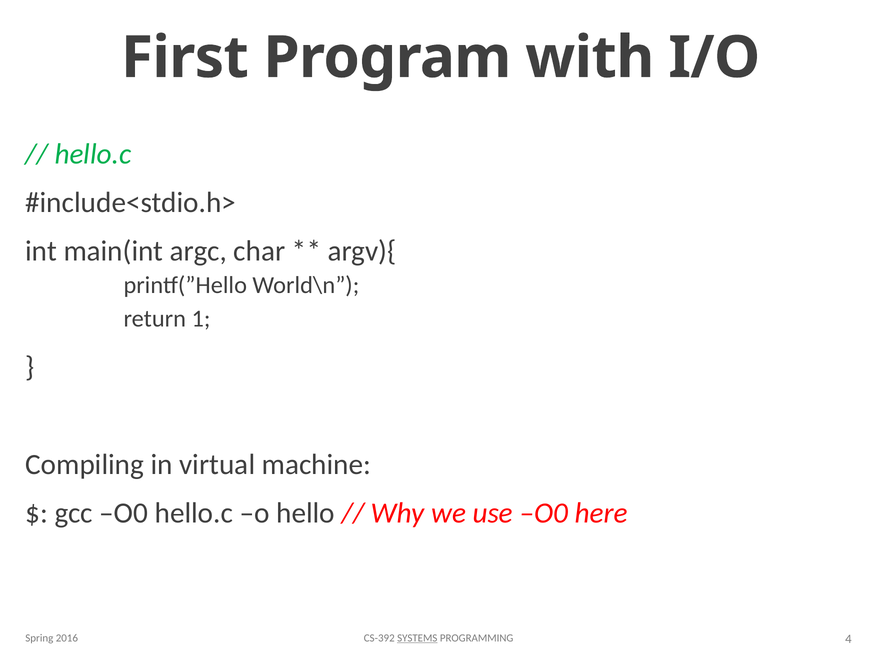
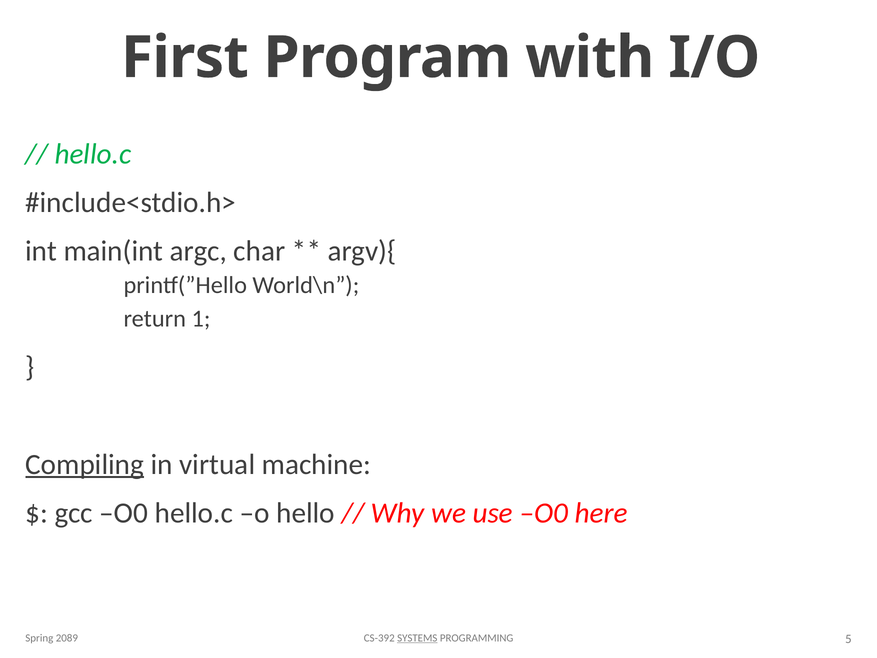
Compiling underline: none -> present
2016: 2016 -> 2089
4: 4 -> 5
